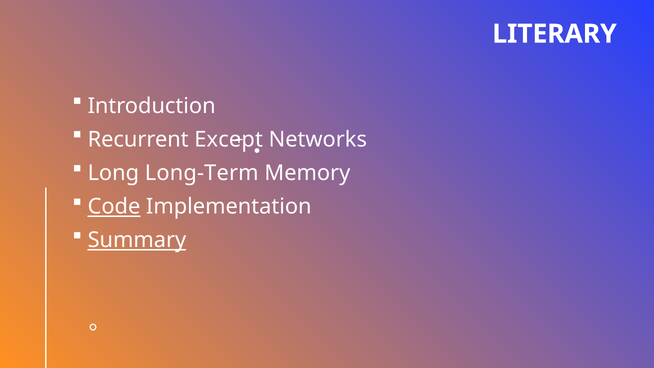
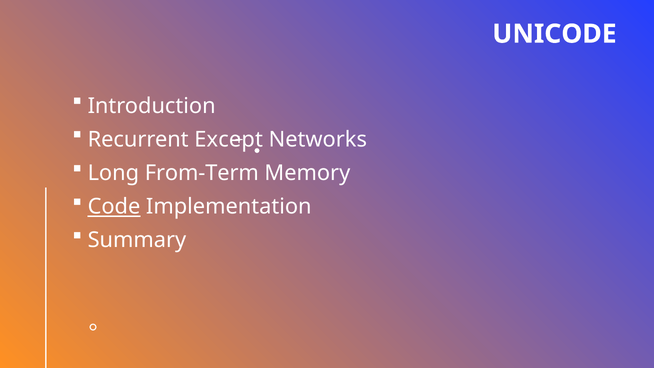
LITERARY: LITERARY -> UNICODE
Long-Term: Long-Term -> From-Term
Summary underline: present -> none
